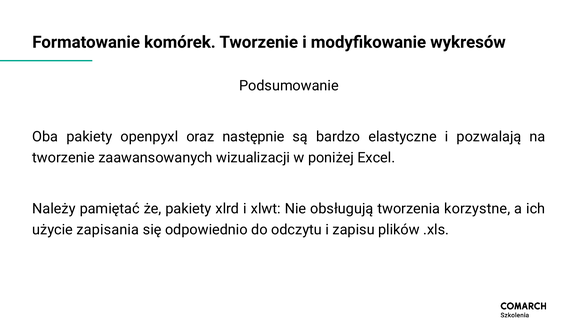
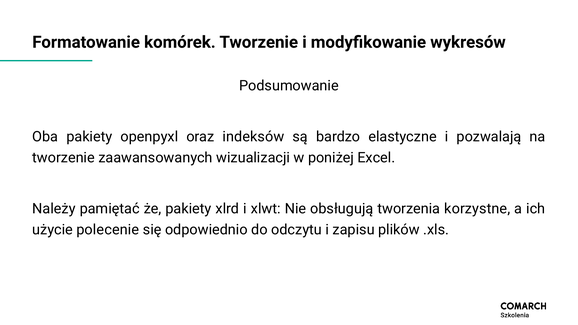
następnie: następnie -> indeksów
zapisania: zapisania -> polecenie
